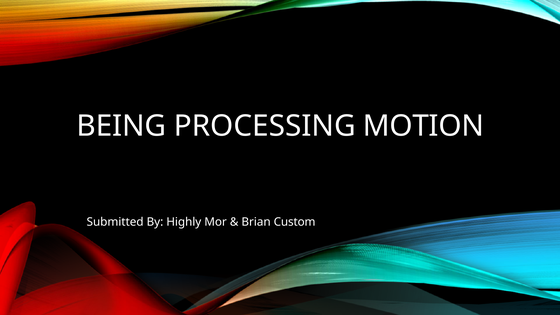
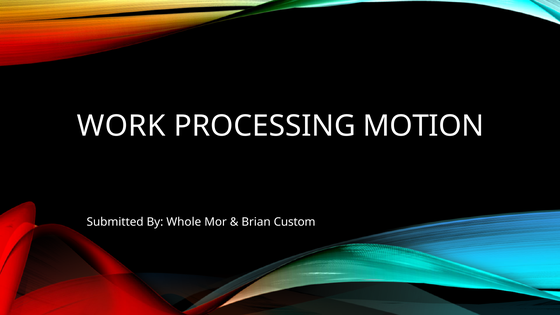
BEING: BEING -> WORK
Highly: Highly -> Whole
